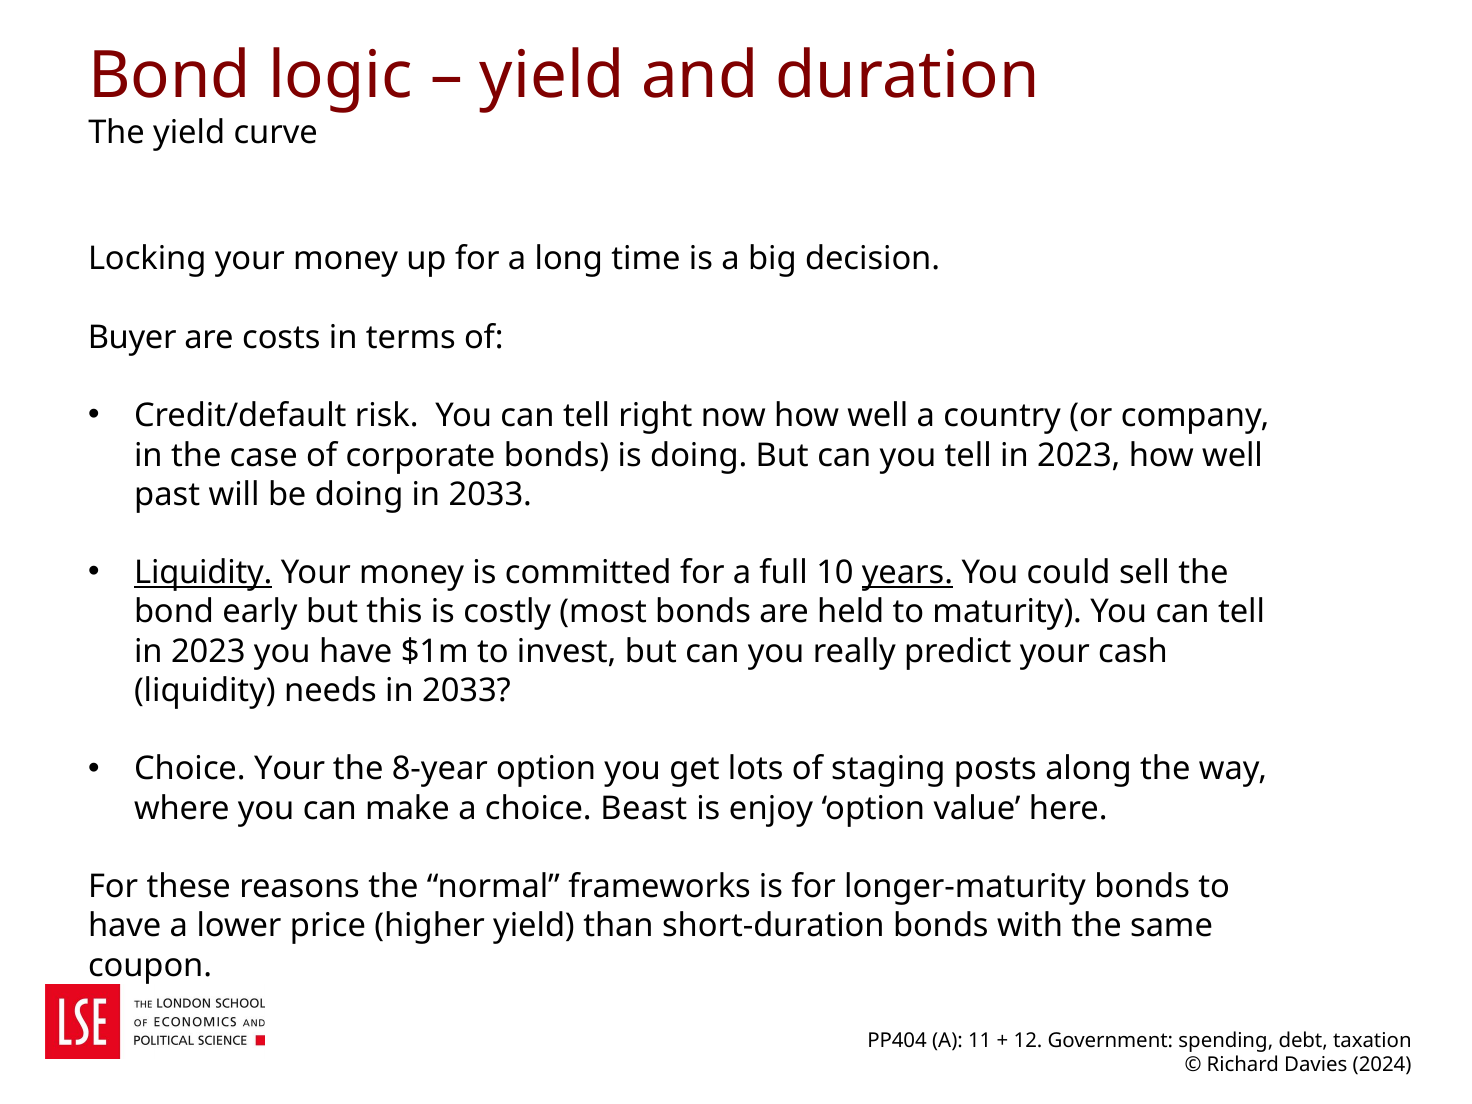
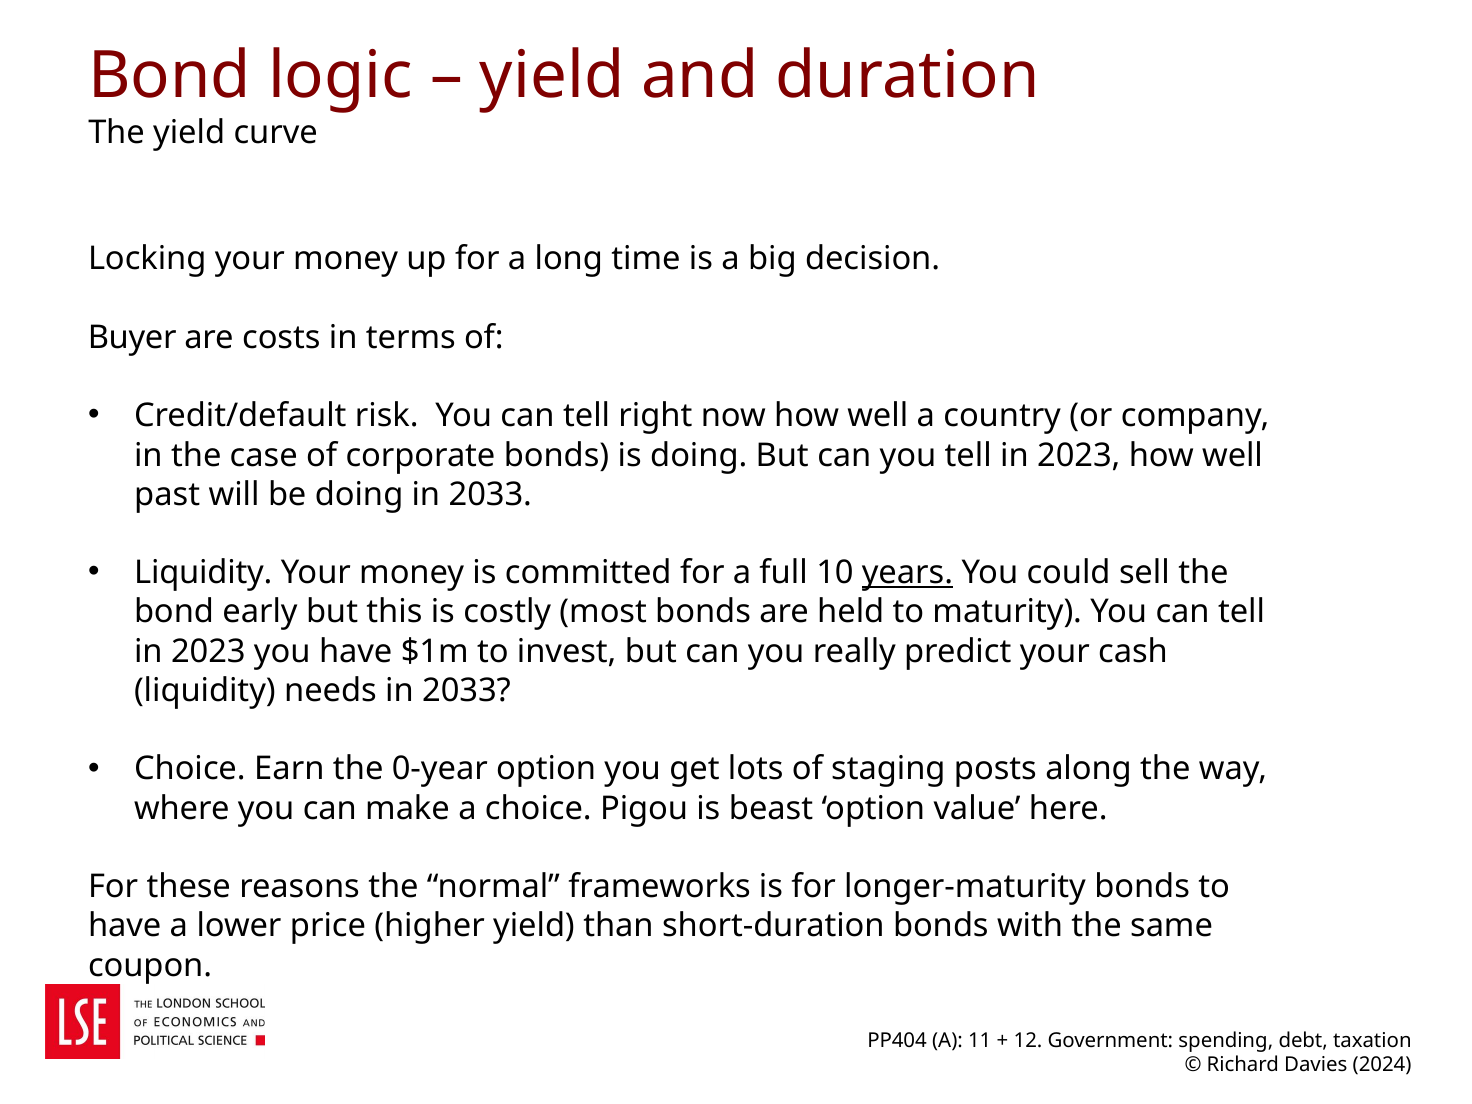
Liquidity at (203, 573) underline: present -> none
Choice Your: Your -> Earn
8-year: 8-year -> 0-year
Beast: Beast -> Pigou
enjoy: enjoy -> beast
